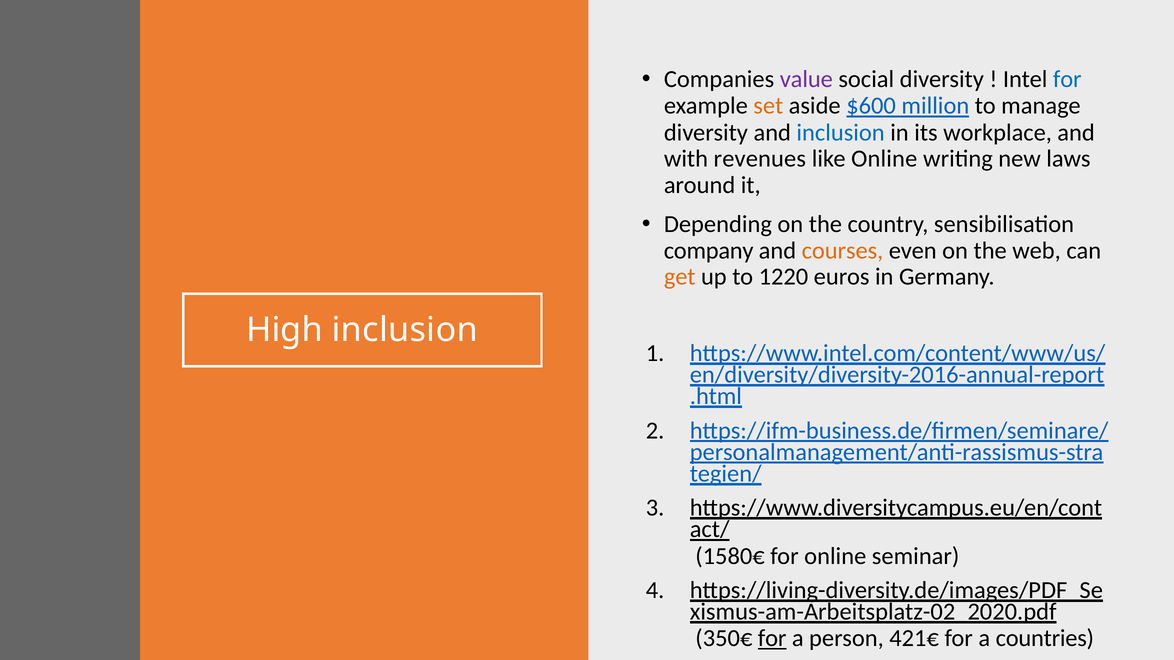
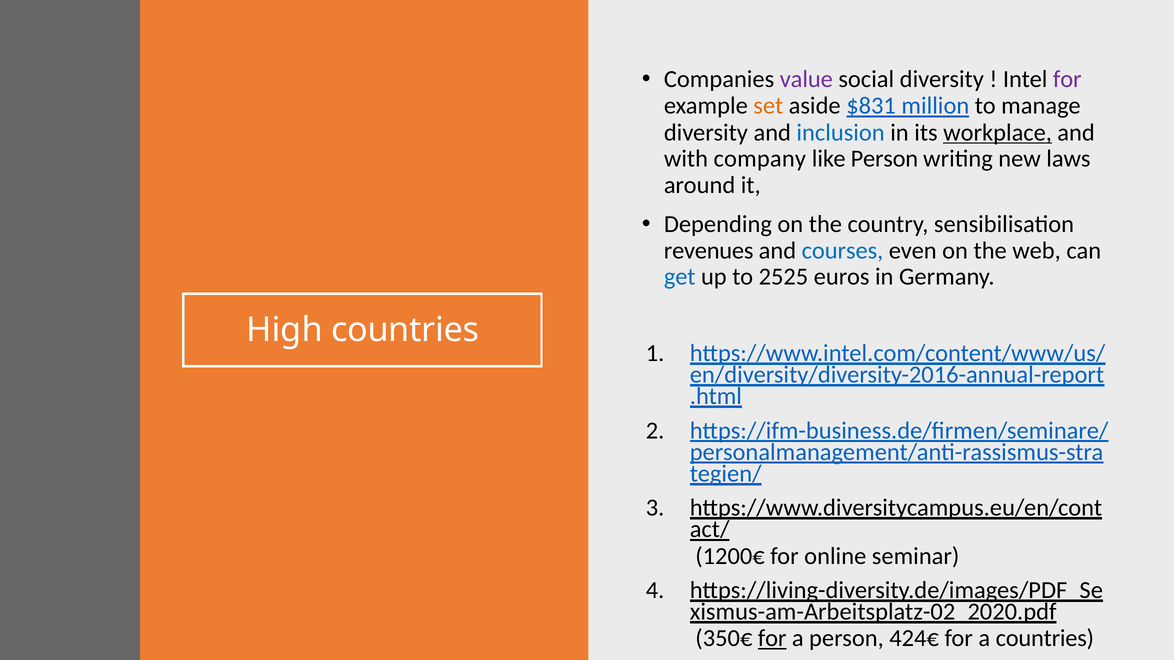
for at (1067, 79) colour: blue -> purple
$600: $600 -> $831
workplace underline: none -> present
revenues: revenues -> company
like Online: Online -> Person
company: company -> revenues
courses colour: orange -> blue
get colour: orange -> blue
1220: 1220 -> 2525
High inclusion: inclusion -> countries
1580€: 1580€ -> 1200€
421€: 421€ -> 424€
